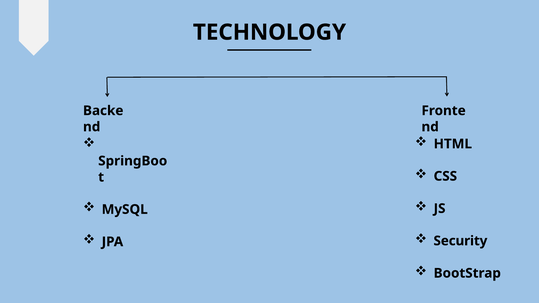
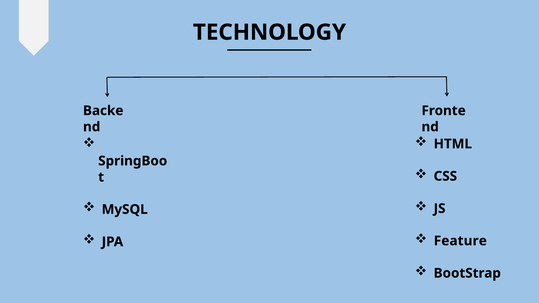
Security: Security -> Feature
